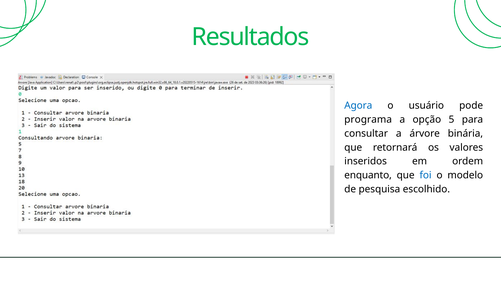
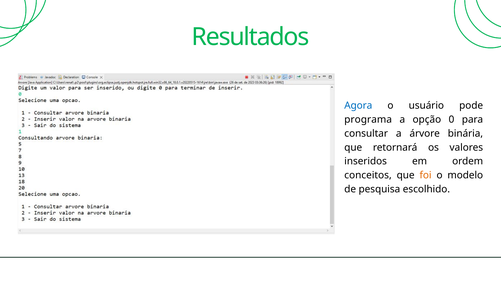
5: 5 -> 0
enquanto: enquanto -> conceitos
foi colour: blue -> orange
